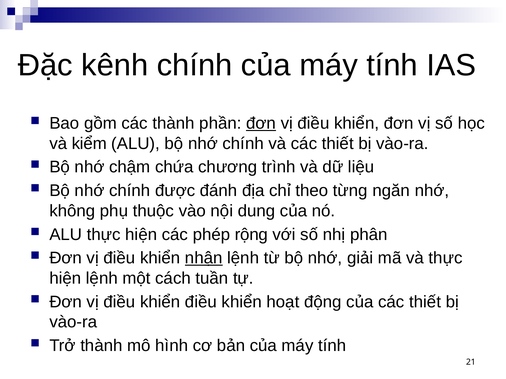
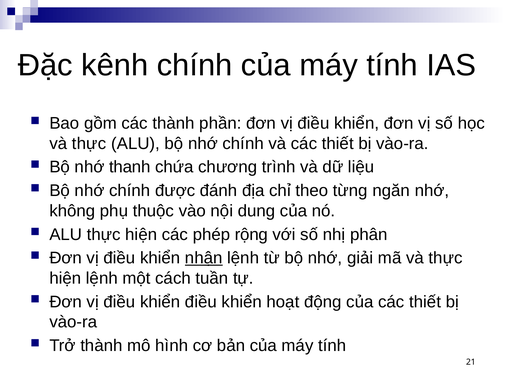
đơn at (261, 123) underline: present -> none
kiểm at (89, 144): kiểm -> thực
chậm: chậm -> thanh
